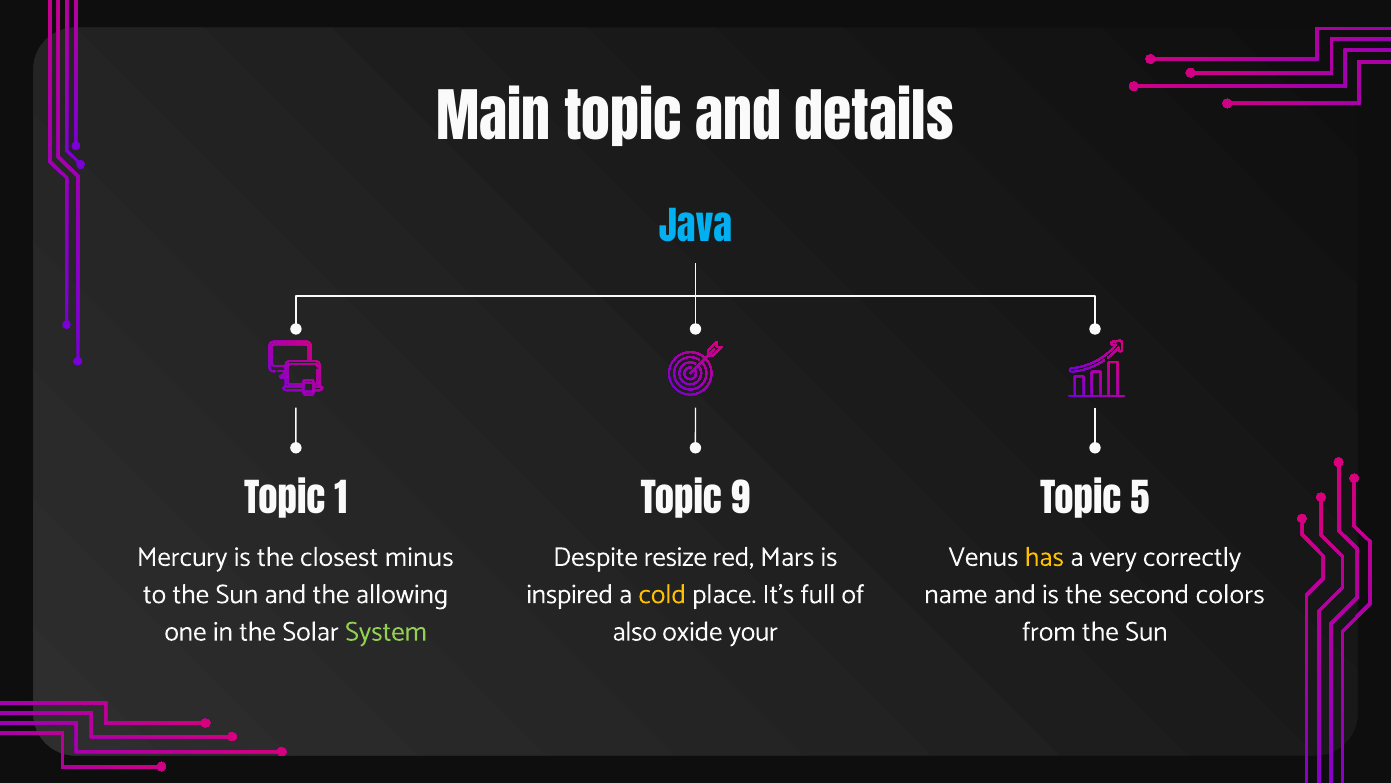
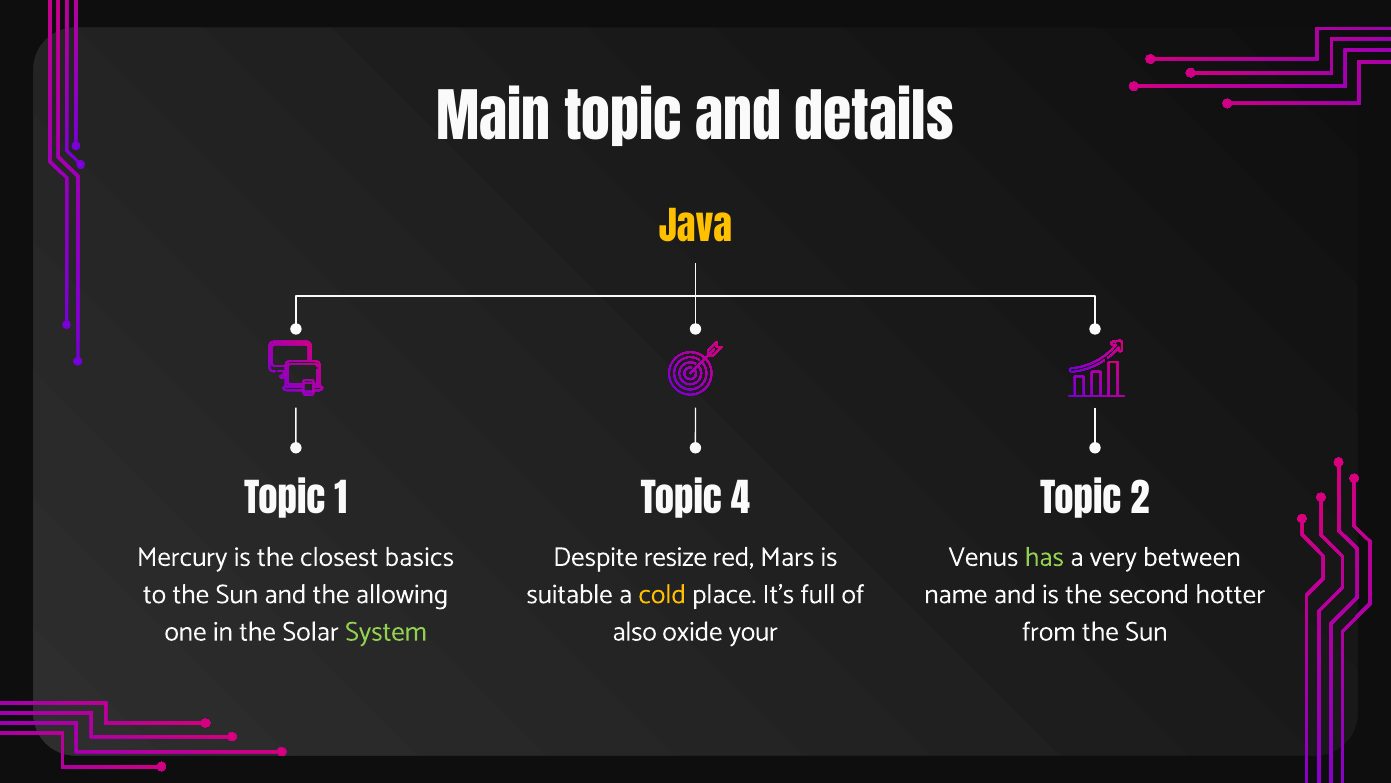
Java colour: light blue -> yellow
9: 9 -> 4
5: 5 -> 2
minus: minus -> basics
has colour: yellow -> light green
correctly: correctly -> between
inspired: inspired -> suitable
colors: colors -> hotter
